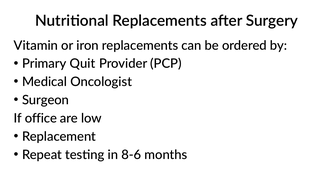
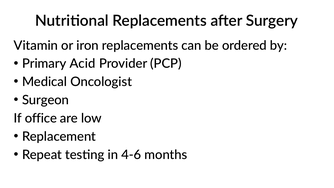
Quit: Quit -> Acid
8-6: 8-6 -> 4-6
